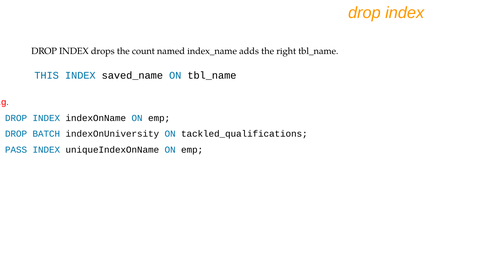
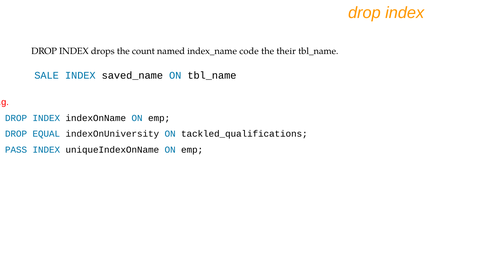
adds: adds -> code
right: right -> their
THIS: THIS -> SALE
BATCH: BATCH -> EQUAL
